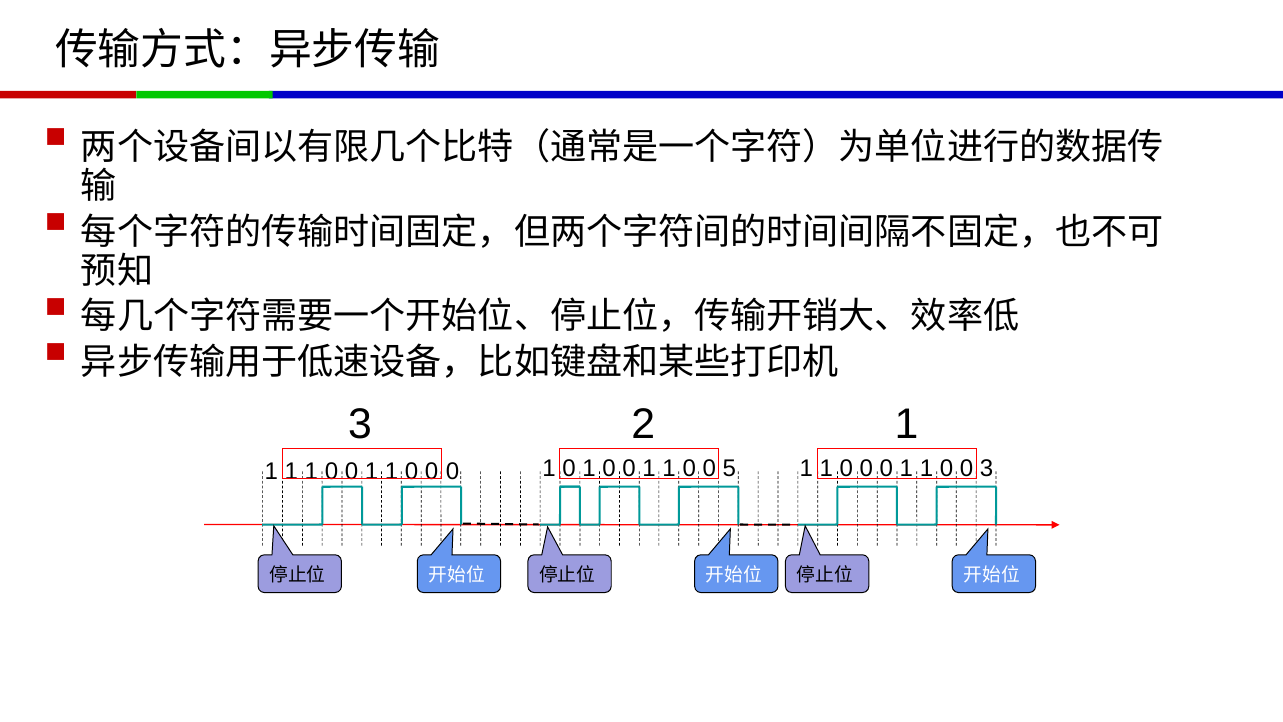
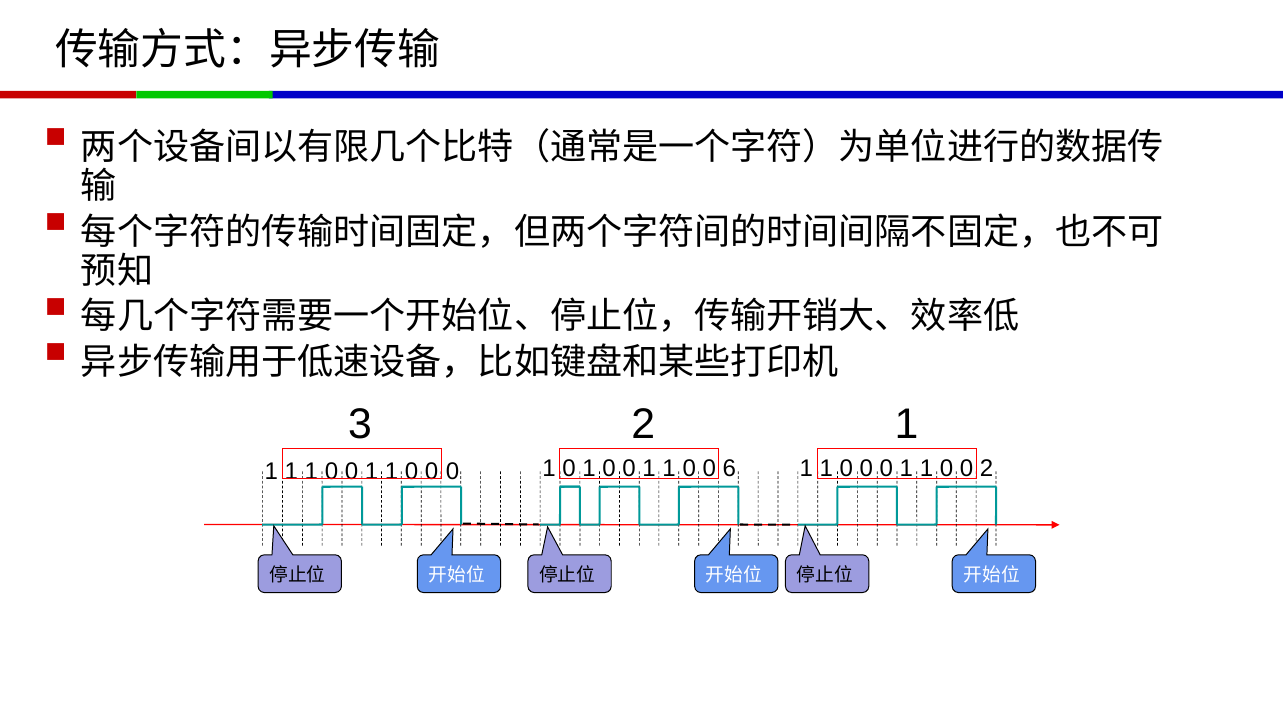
5: 5 -> 6
0 3: 3 -> 2
